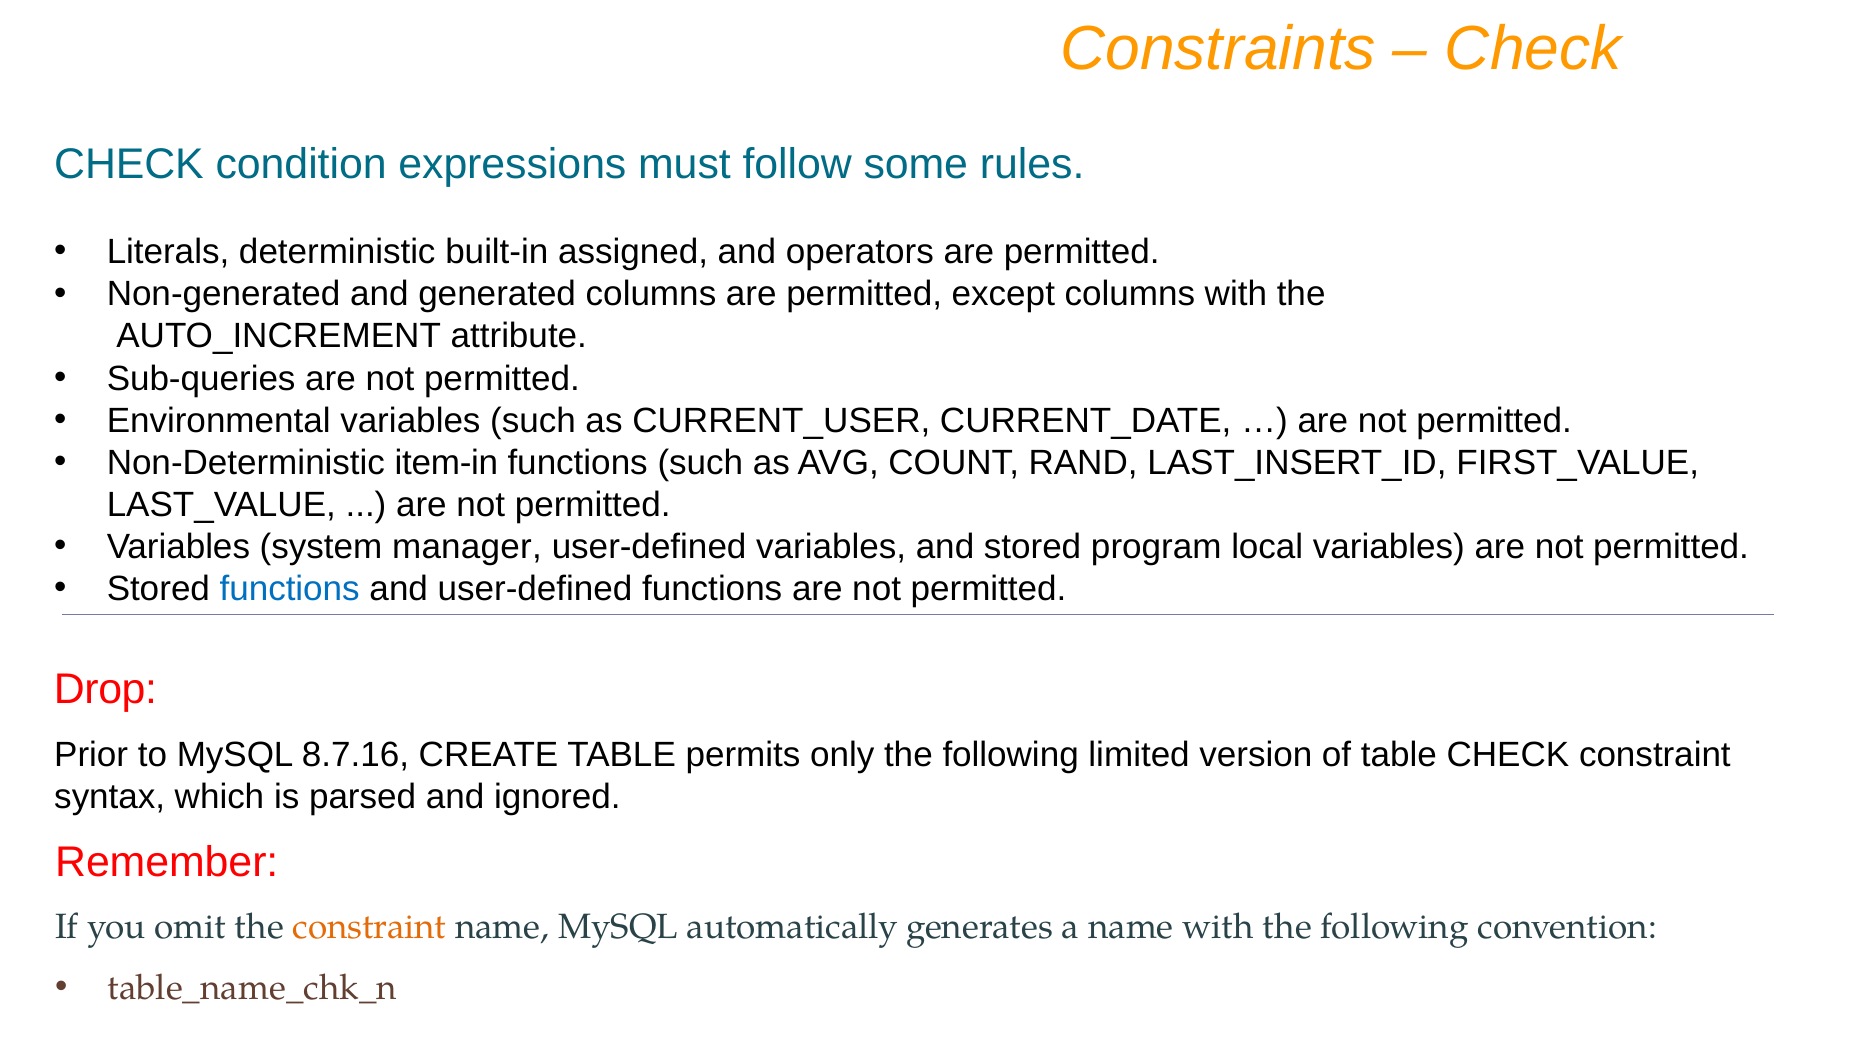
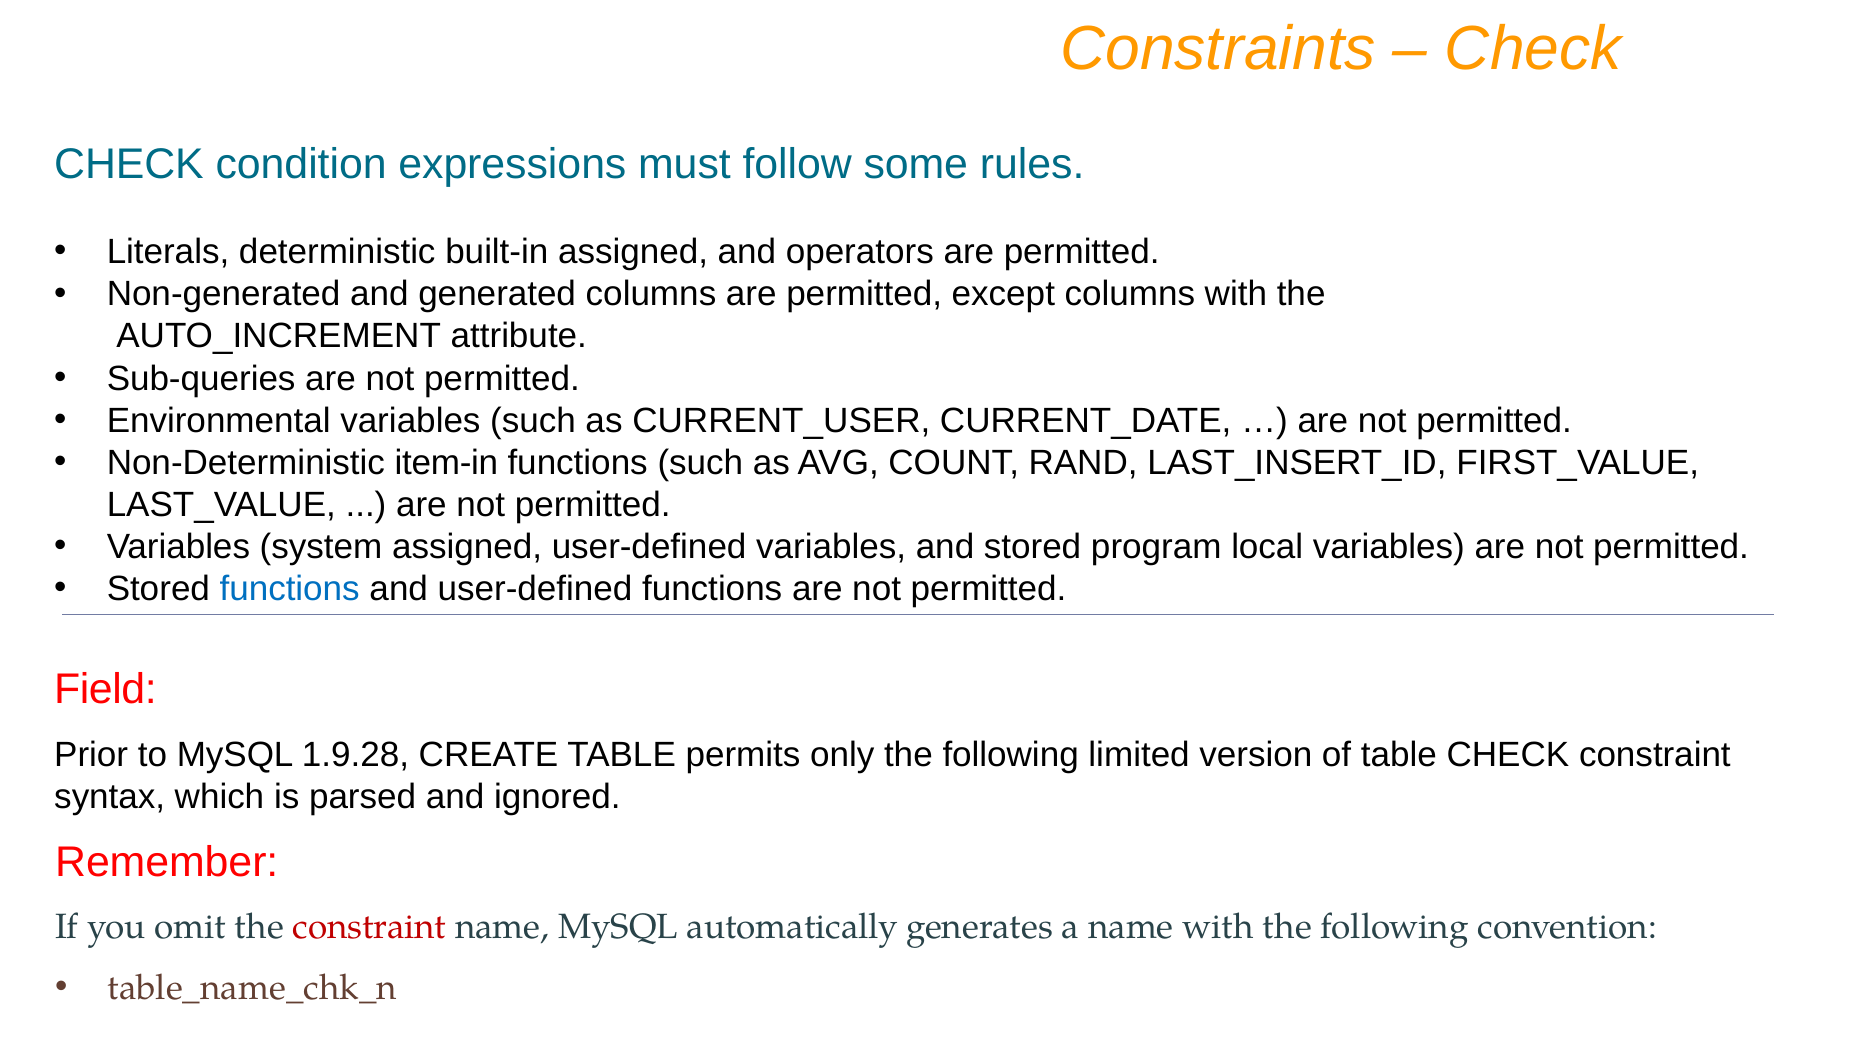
system manager: manager -> assigned
Drop: Drop -> Field
8.7.16: 8.7.16 -> 1.9.28
constraint at (369, 927) colour: orange -> red
